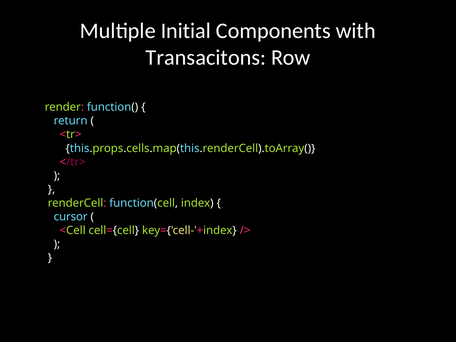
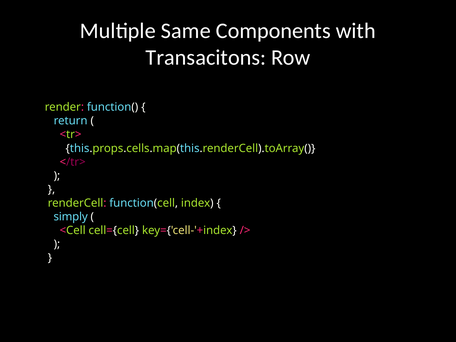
Initial: Initial -> Same
cursor: cursor -> simply
